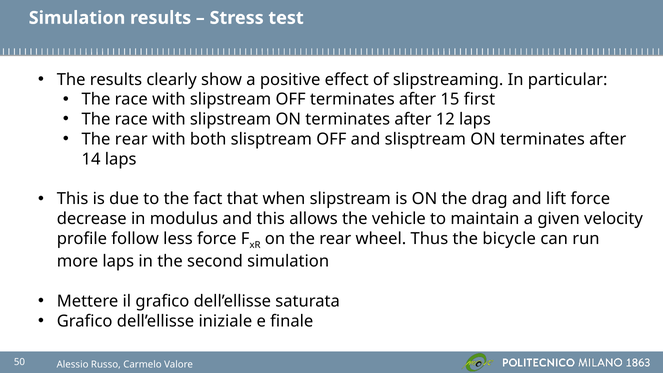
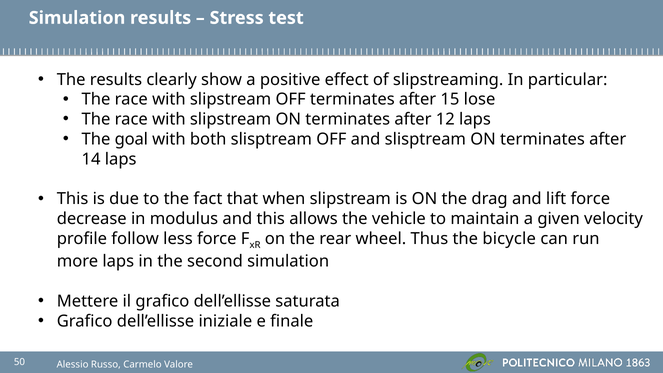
first: first -> lose
rear at (131, 139): rear -> goal
